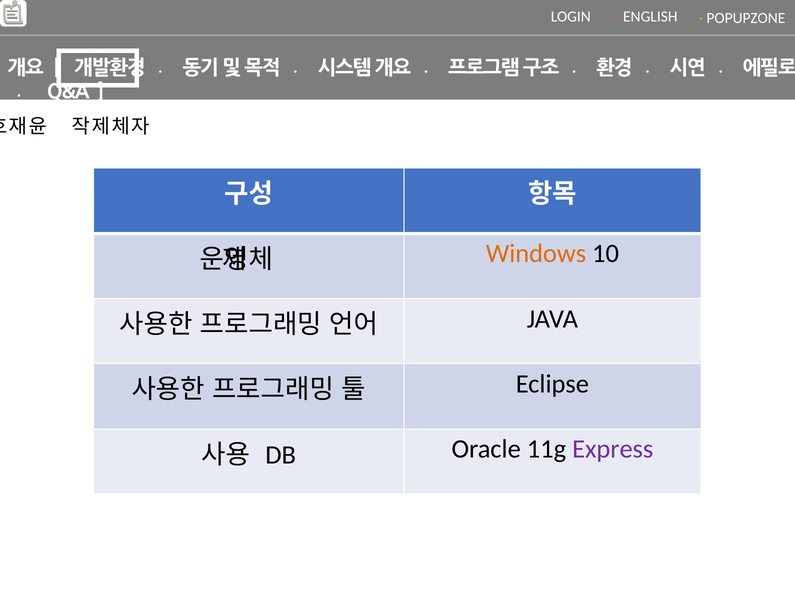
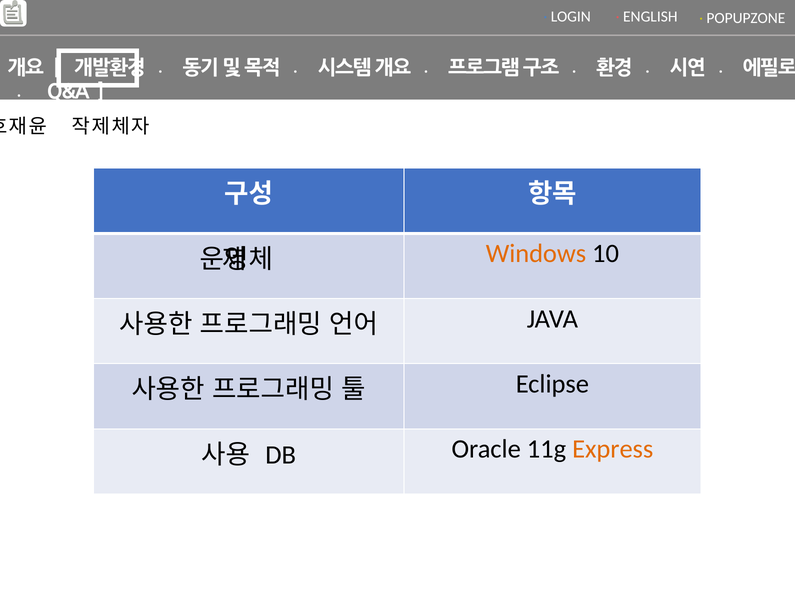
Express colour: purple -> orange
